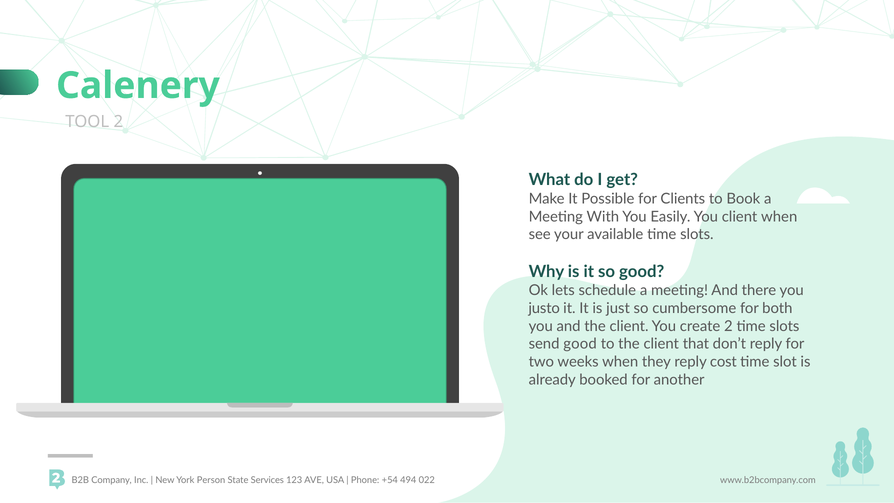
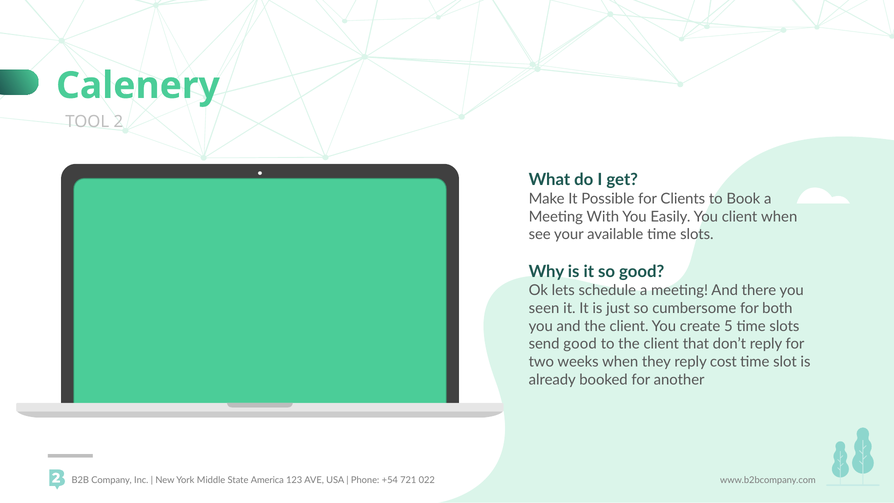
justo: justo -> seen
create 2: 2 -> 5
Person: Person -> Middle
Services: Services -> America
494: 494 -> 721
